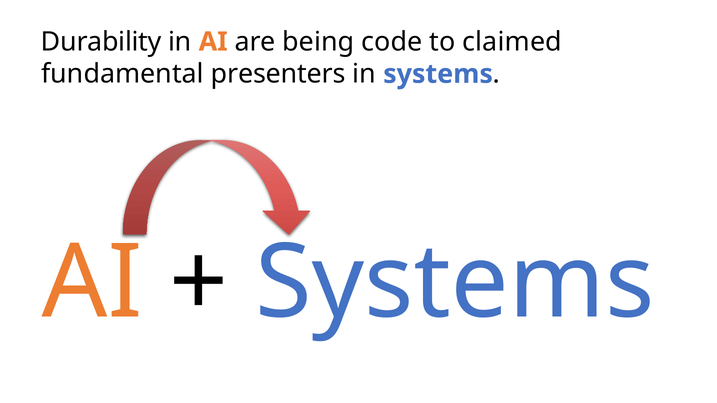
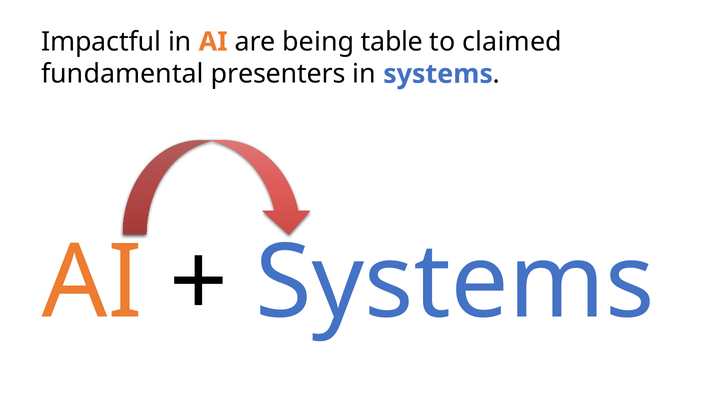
Durability: Durability -> Impactful
code: code -> table
